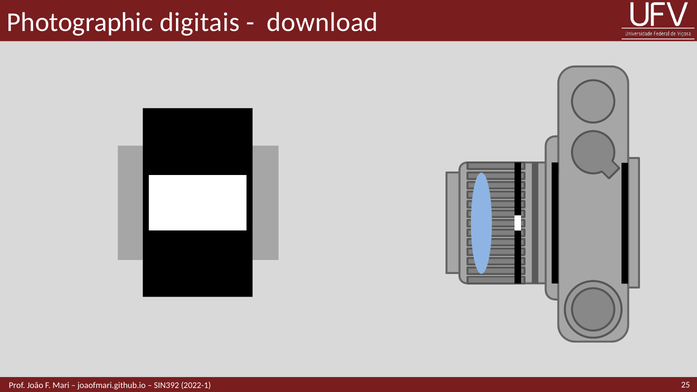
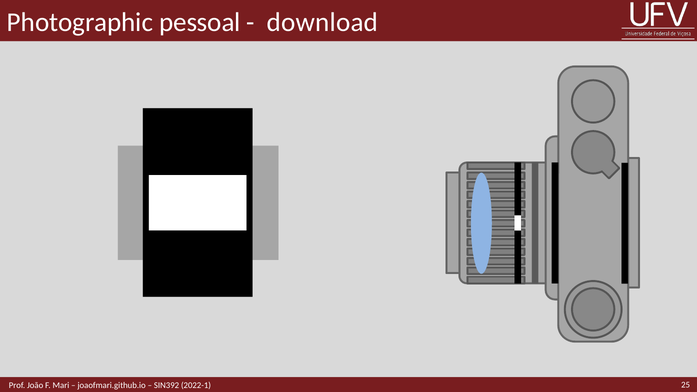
digitais: digitais -> pessoal
